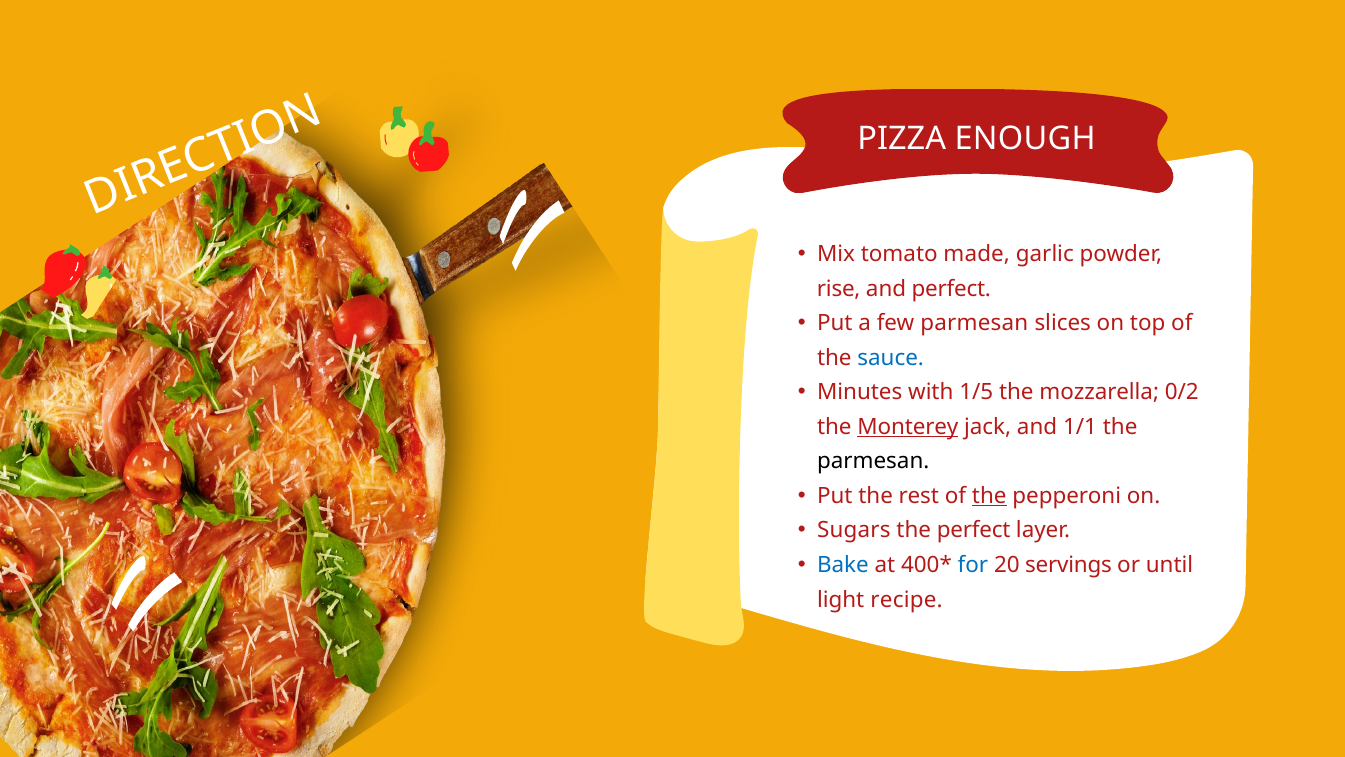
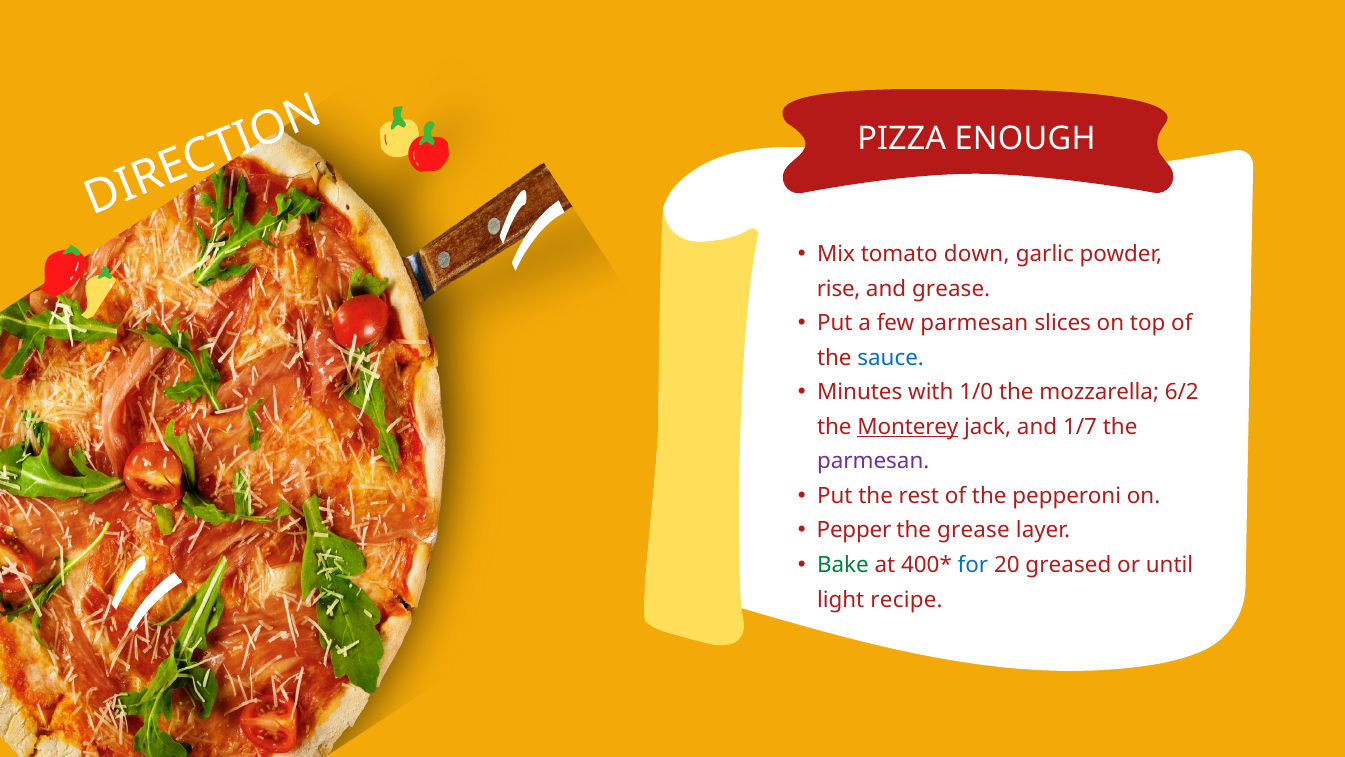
made: made -> down
and perfect: perfect -> grease
1/5: 1/5 -> 1/0
0/2: 0/2 -> 6/2
1/1: 1/1 -> 1/7
parmesan at (873, 461) colour: black -> purple
the at (989, 496) underline: present -> none
Sugars: Sugars -> Pepper
the perfect: perfect -> grease
Bake colour: blue -> green
servings: servings -> greased
